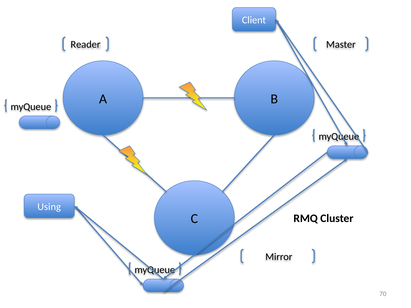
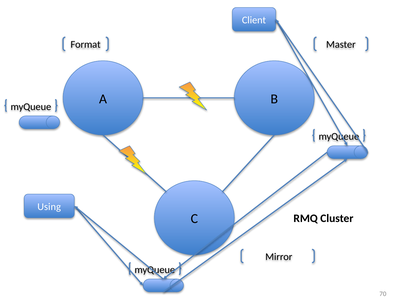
Reader: Reader -> Format
